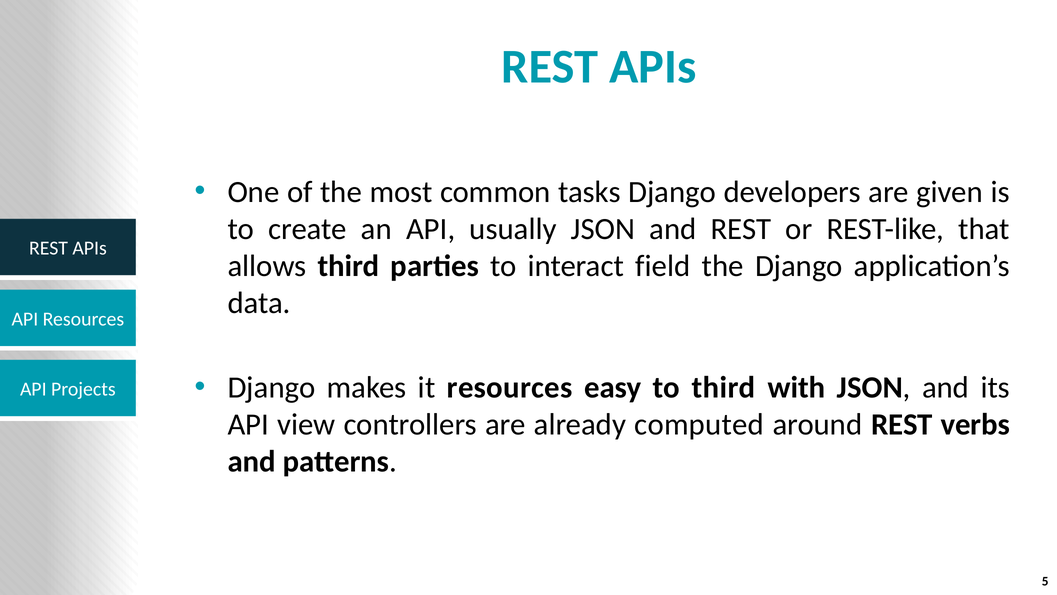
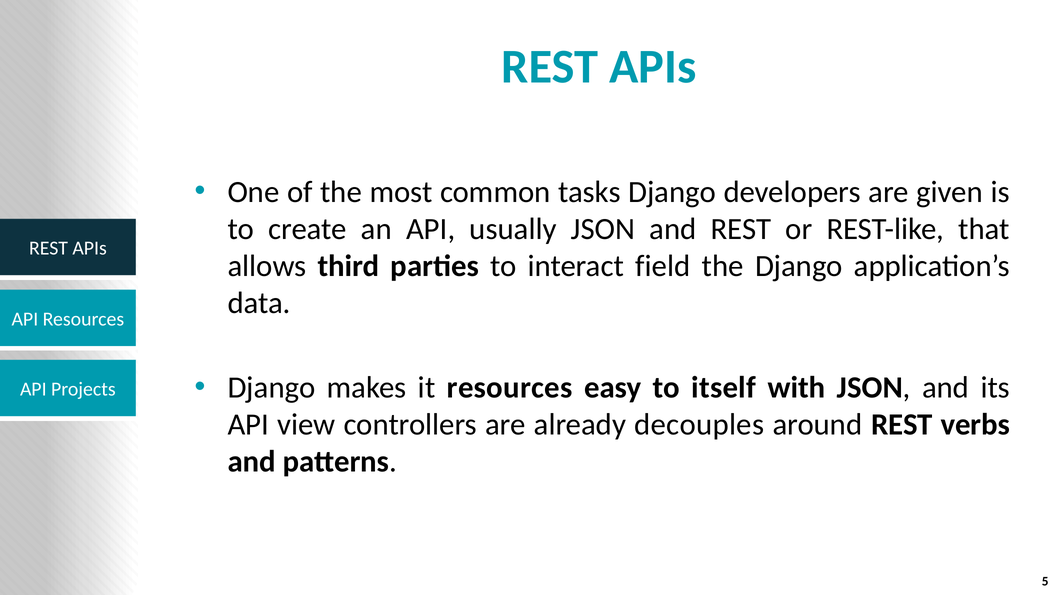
to third: third -> itself
computed: computed -> decouples
